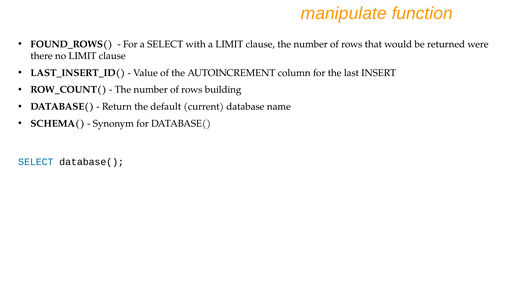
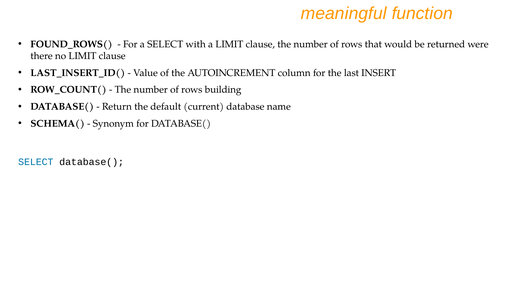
manipulate: manipulate -> meaningful
